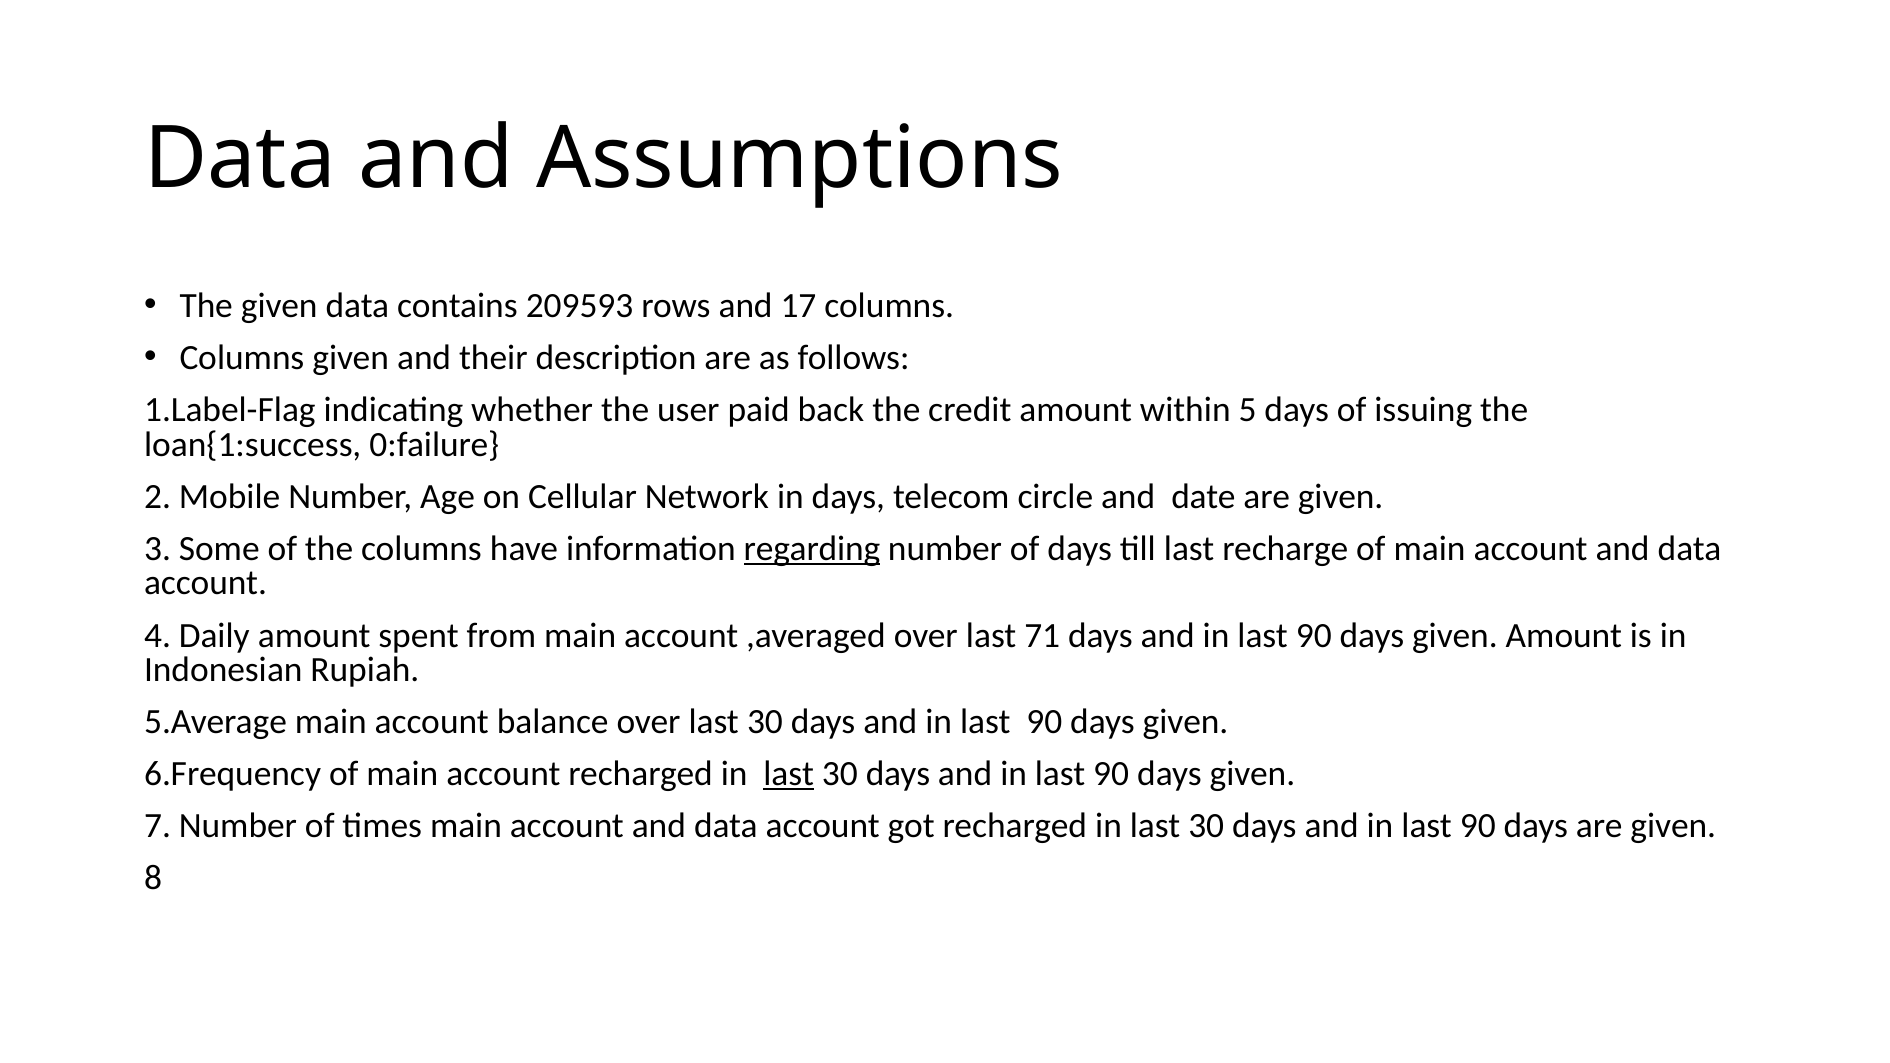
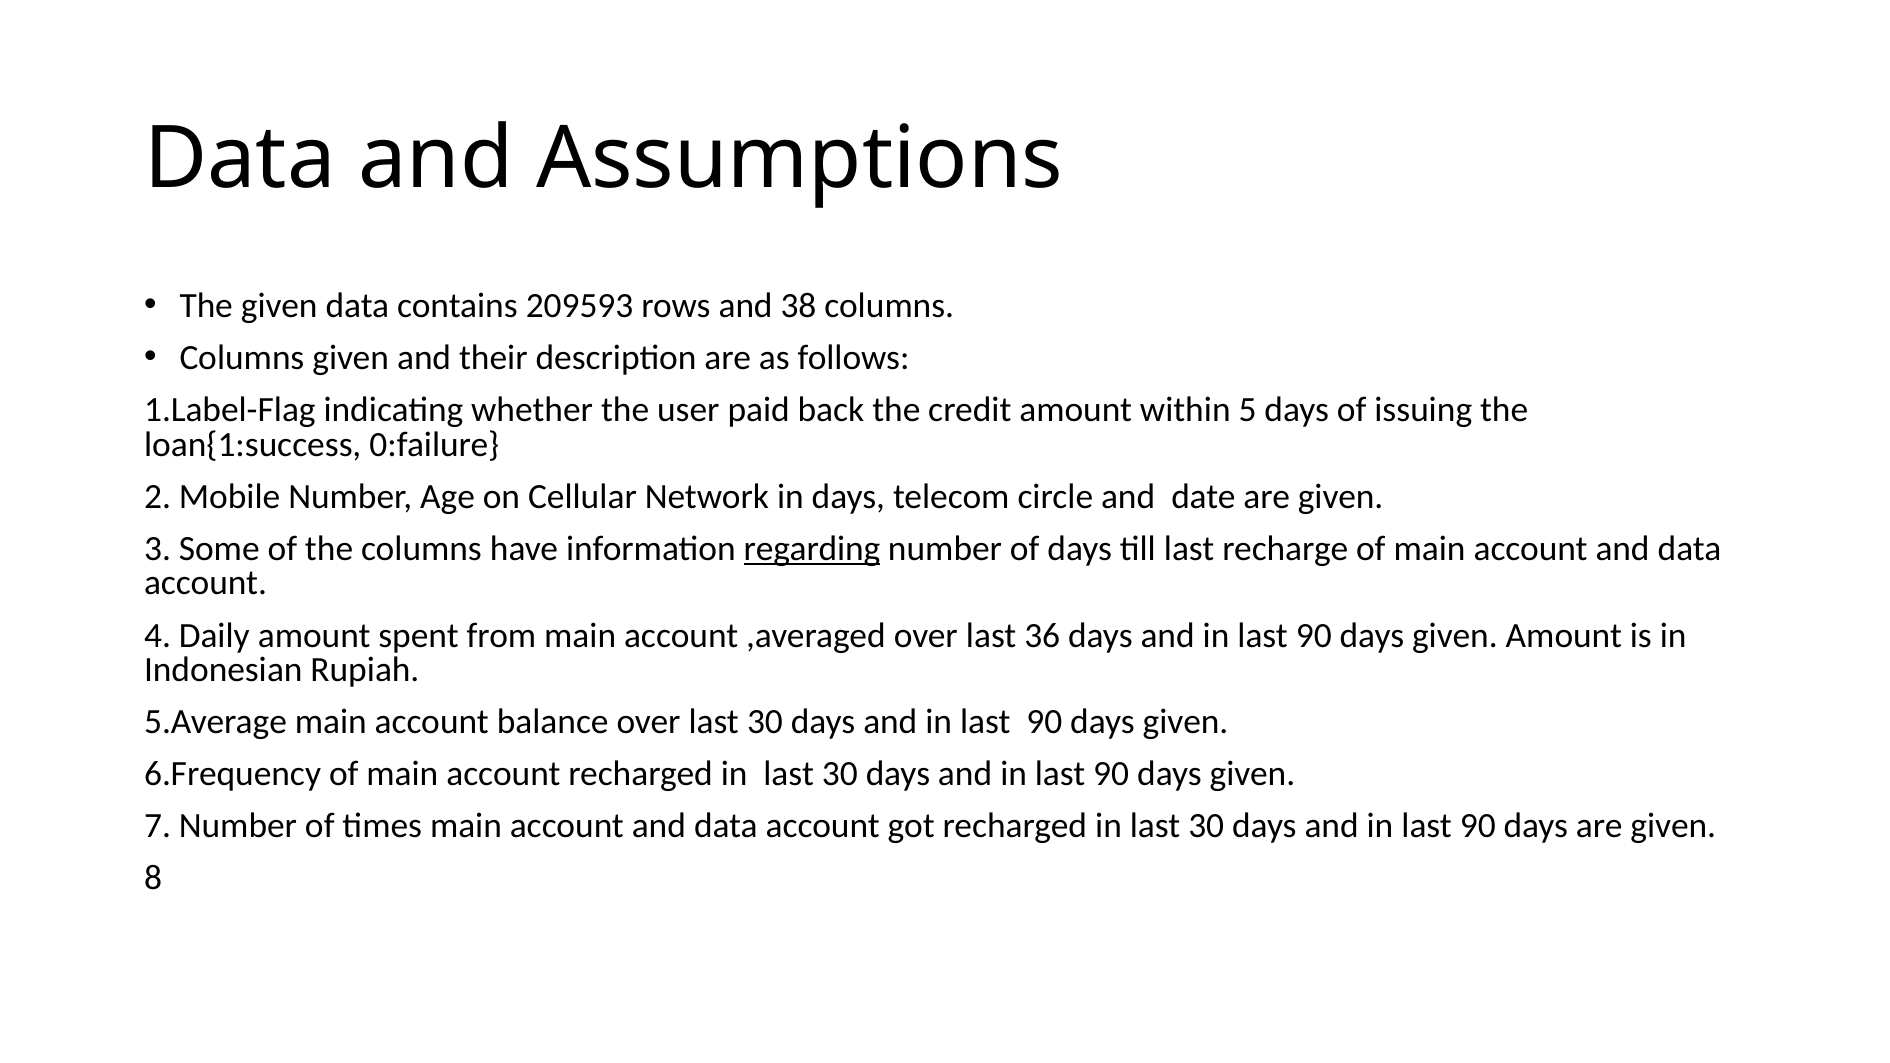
17: 17 -> 38
71: 71 -> 36
last at (789, 774) underline: present -> none
